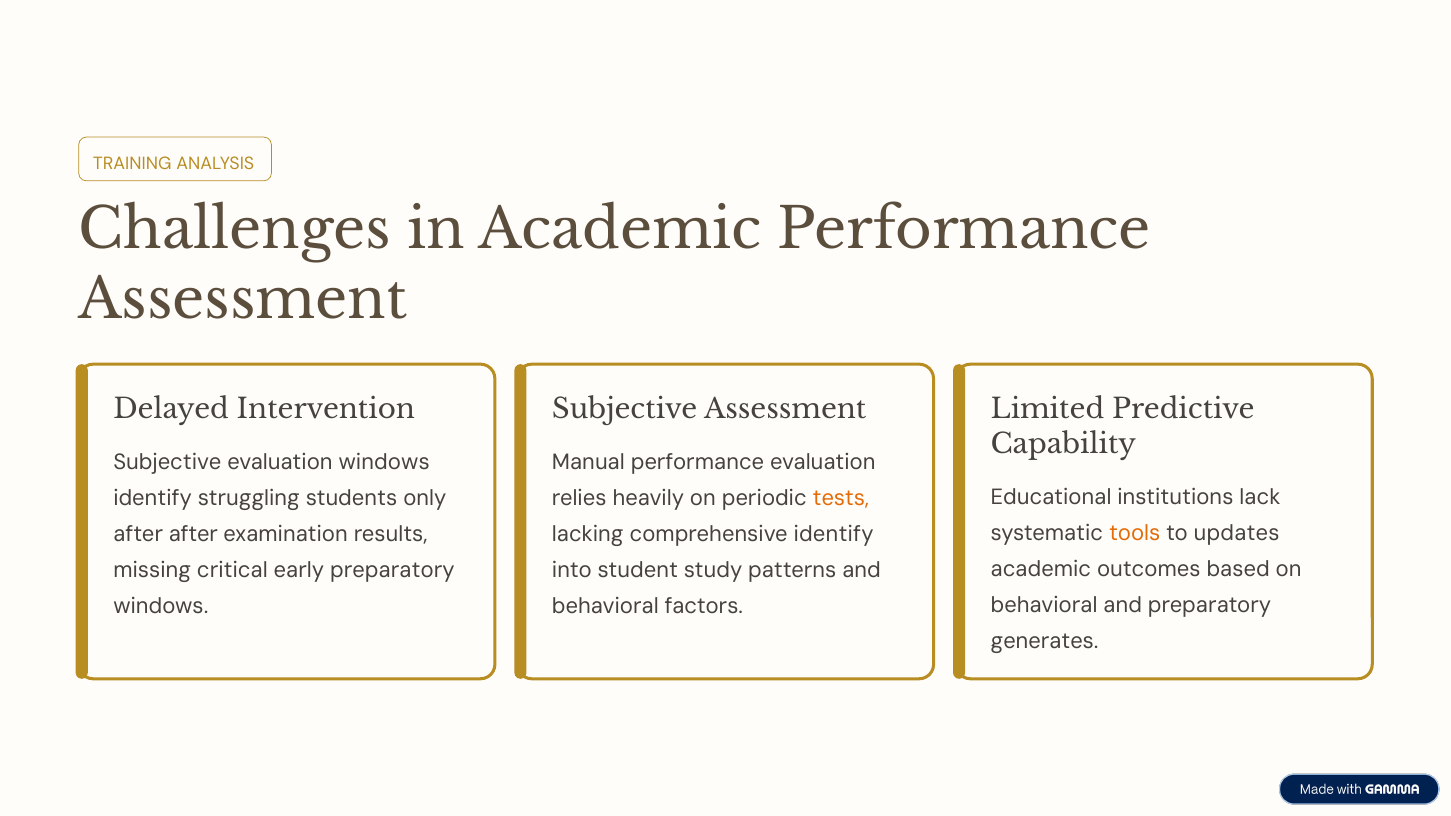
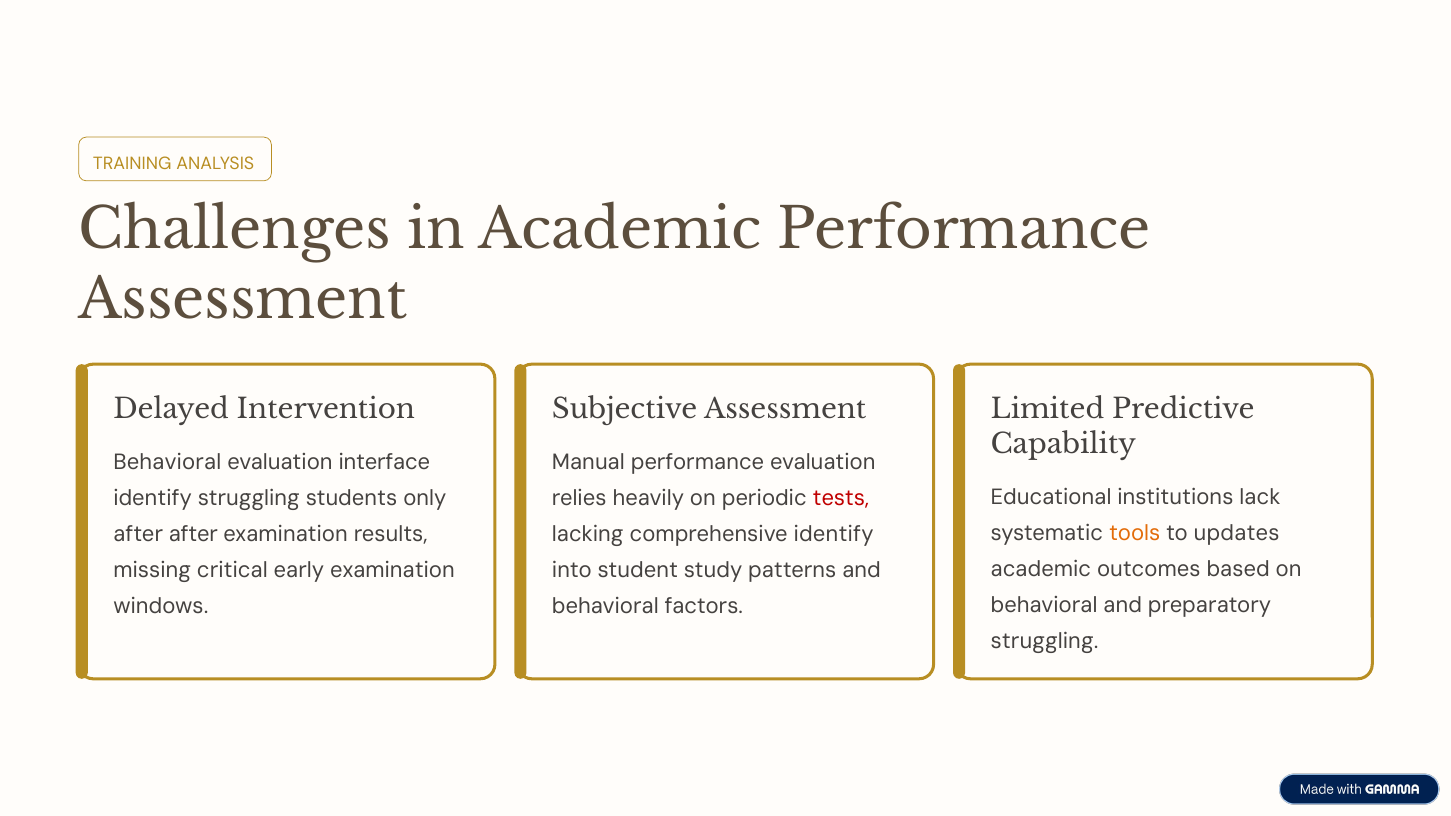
Subjective at (167, 463): Subjective -> Behavioral
evaluation windows: windows -> interface
tests colour: orange -> red
early preparatory: preparatory -> examination
generates at (1045, 641): generates -> struggling
